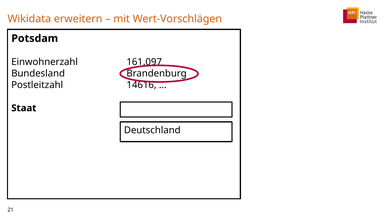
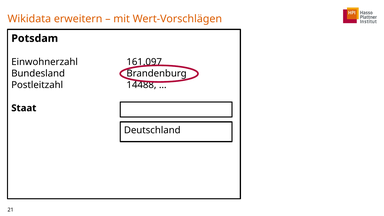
14616: 14616 -> 14488
